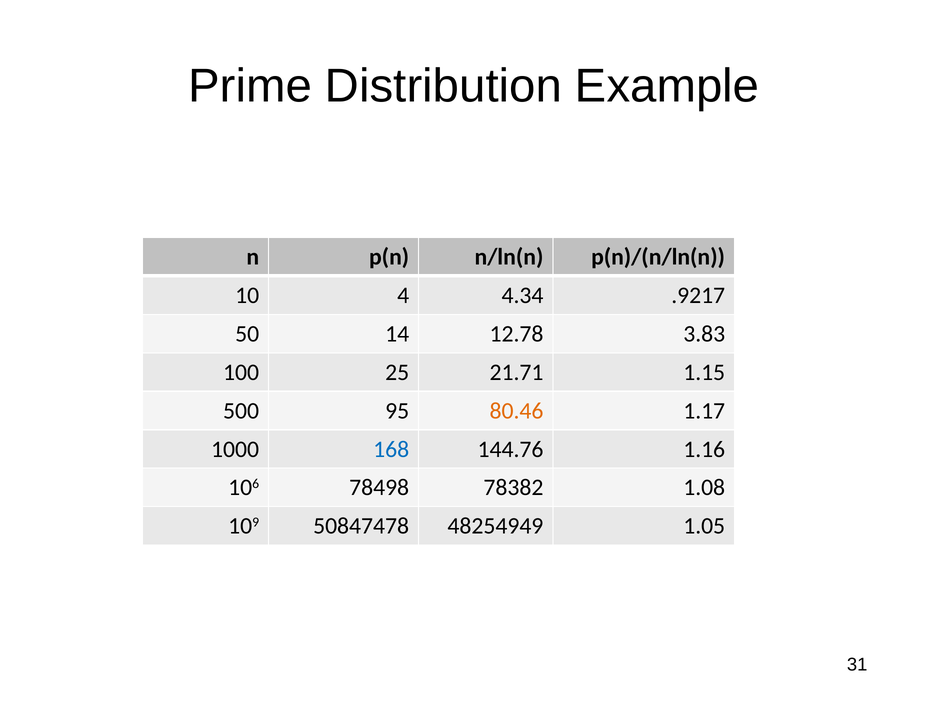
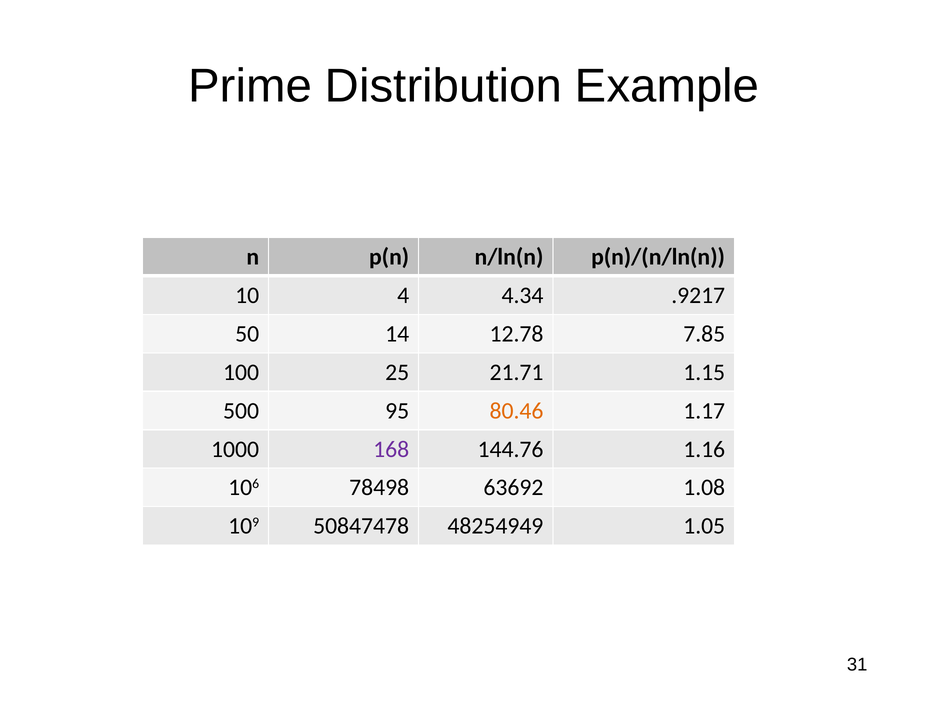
3.83: 3.83 -> 7.85
168 colour: blue -> purple
78382: 78382 -> 63692
